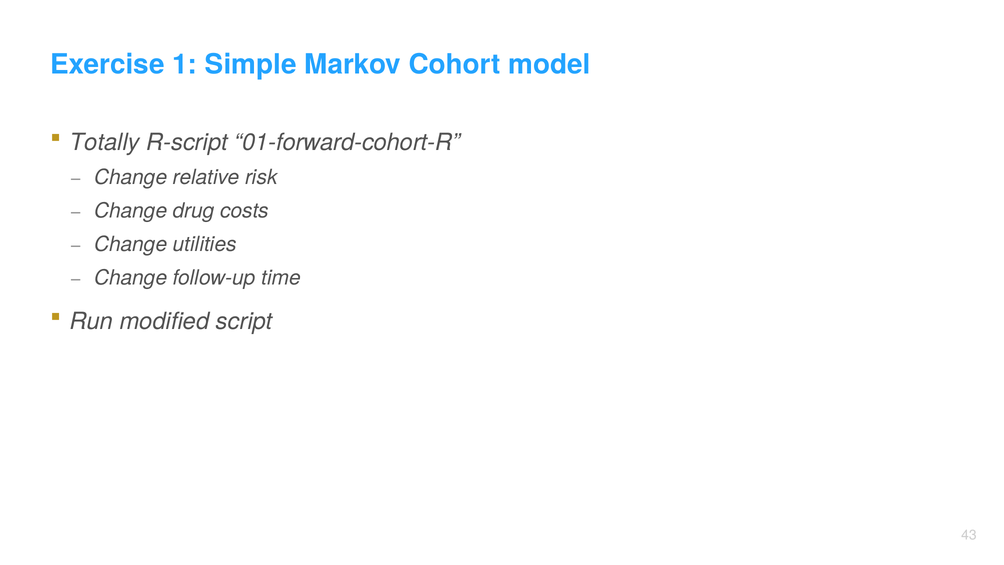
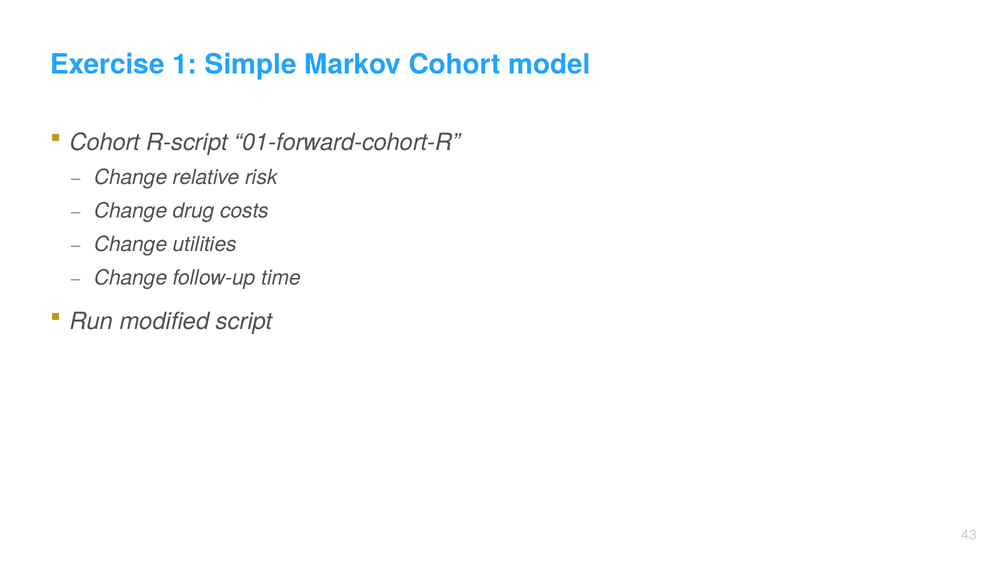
Totally at (105, 142): Totally -> Cohort
